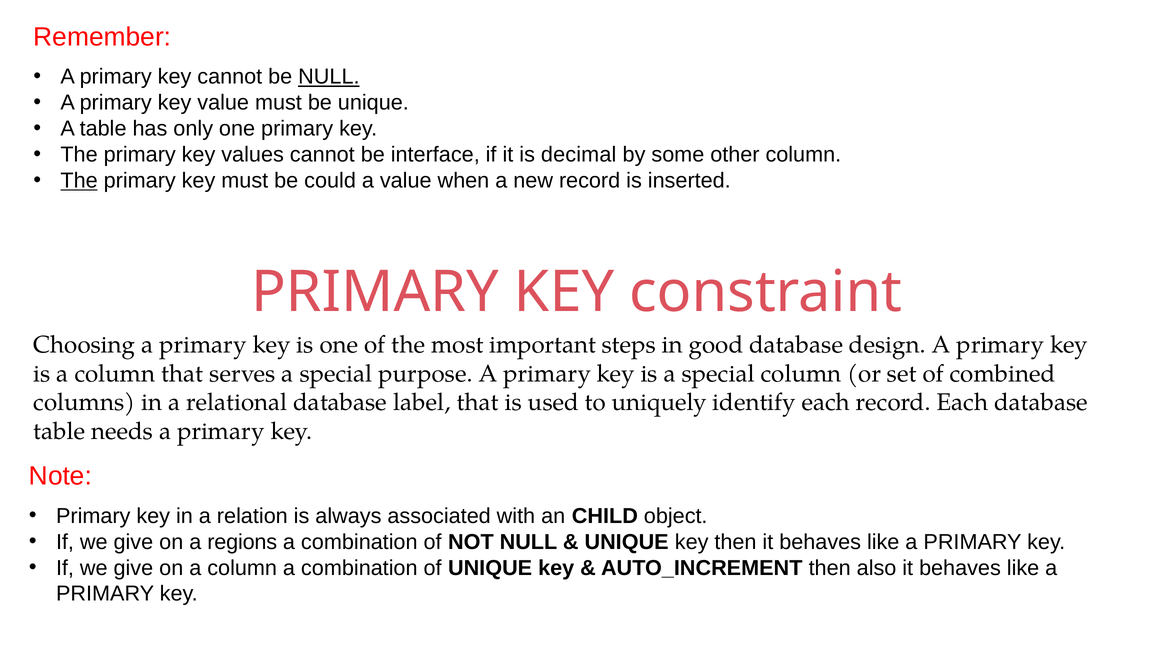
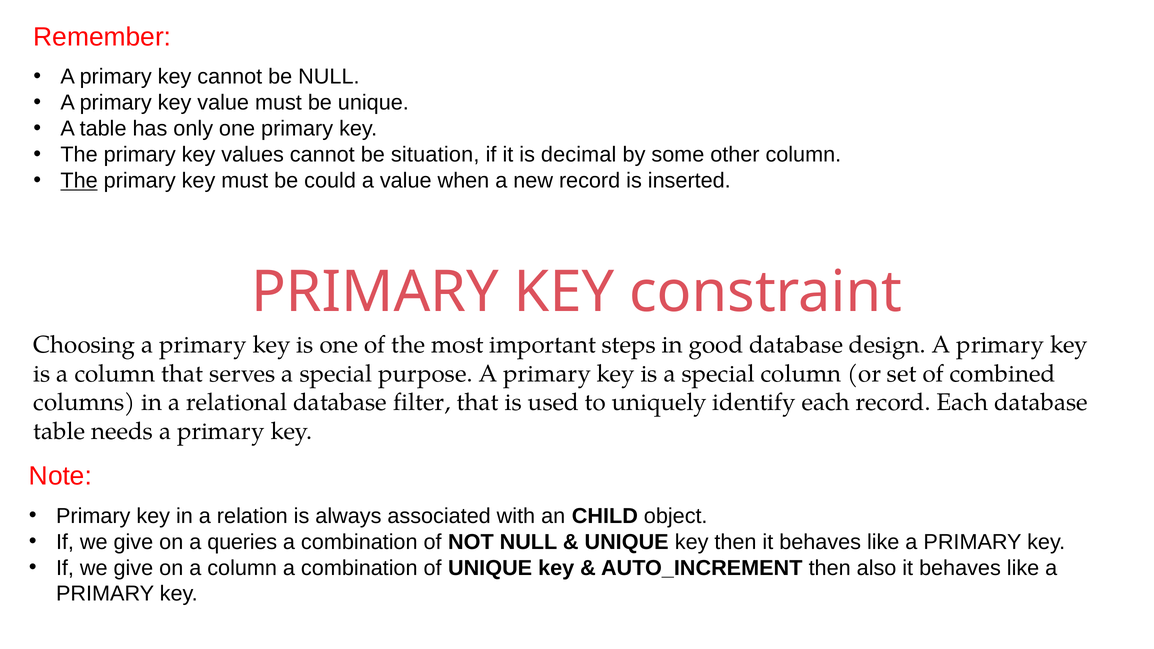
NULL at (329, 77) underline: present -> none
interface: interface -> situation
label: label -> filter
regions: regions -> queries
